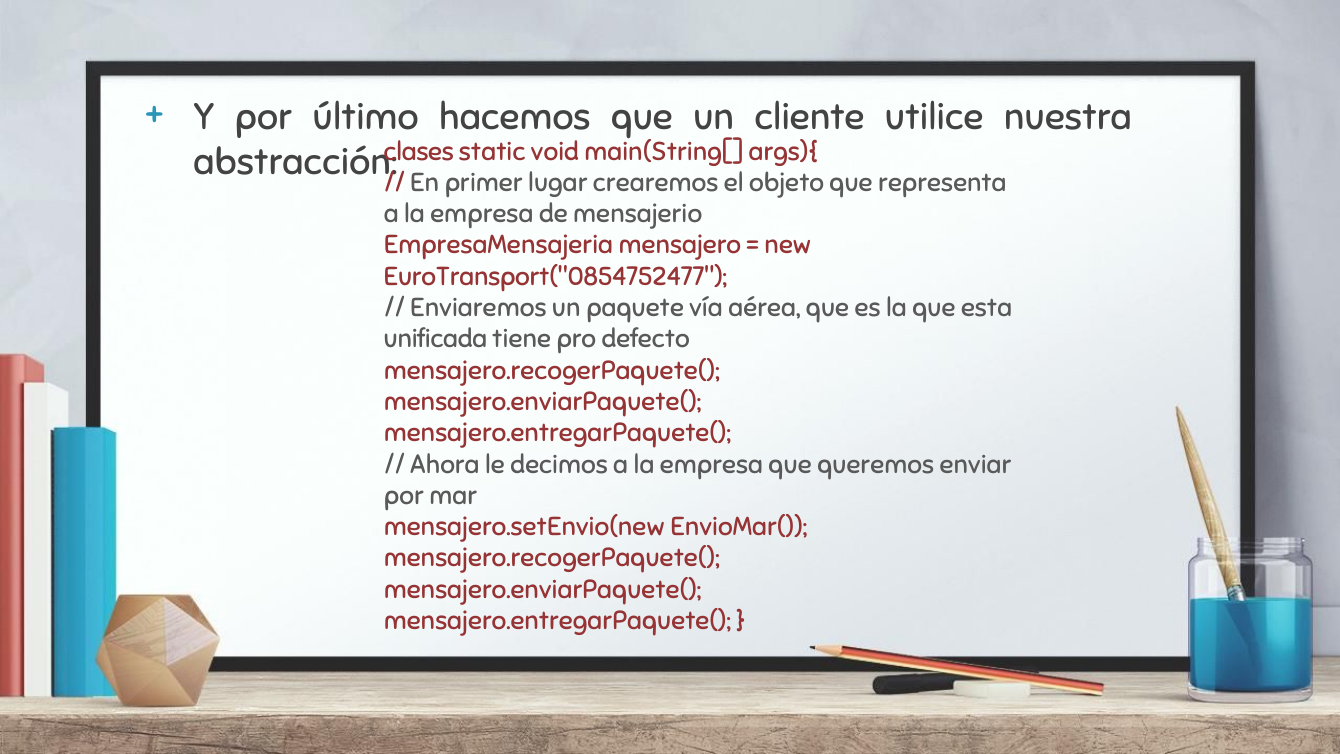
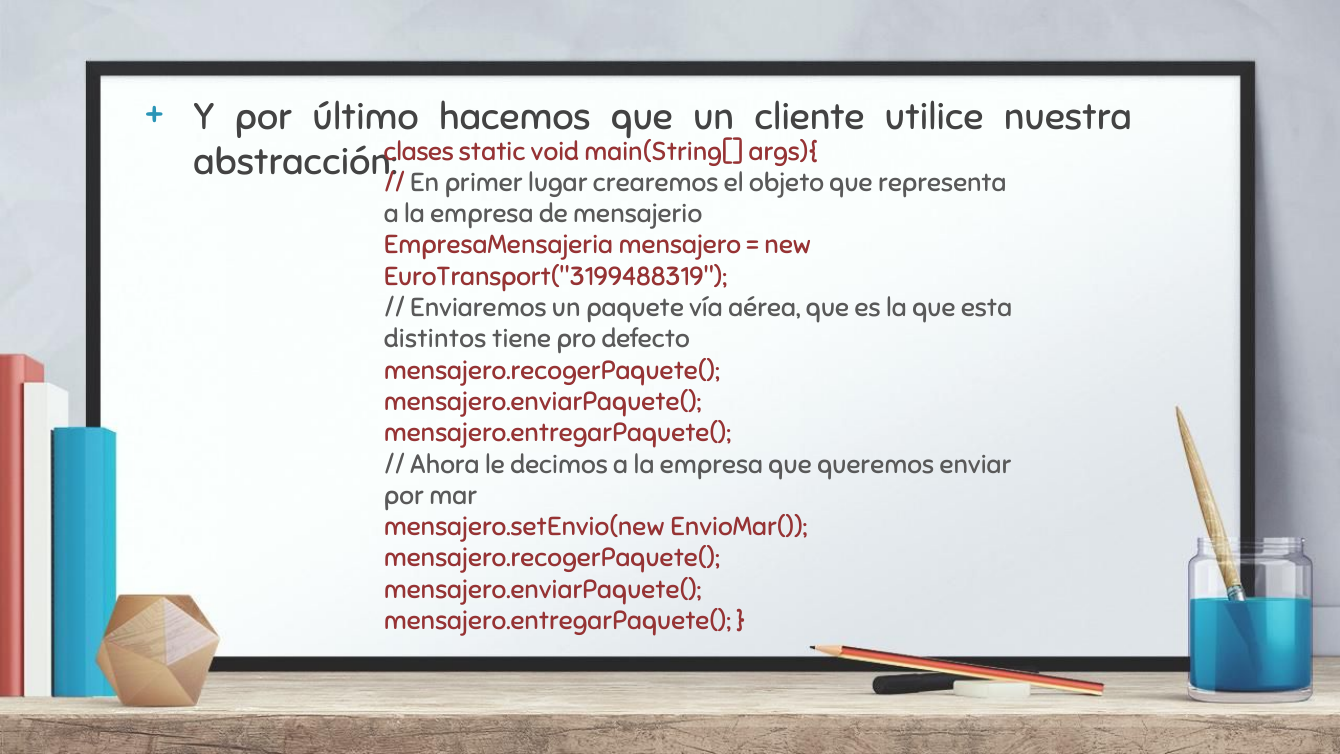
EuroTransport("0854752477: EuroTransport("0854752477 -> EuroTransport("3199488319
unificada: unificada -> distintos
